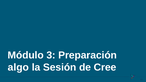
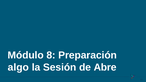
3: 3 -> 8
Cree: Cree -> Abre
